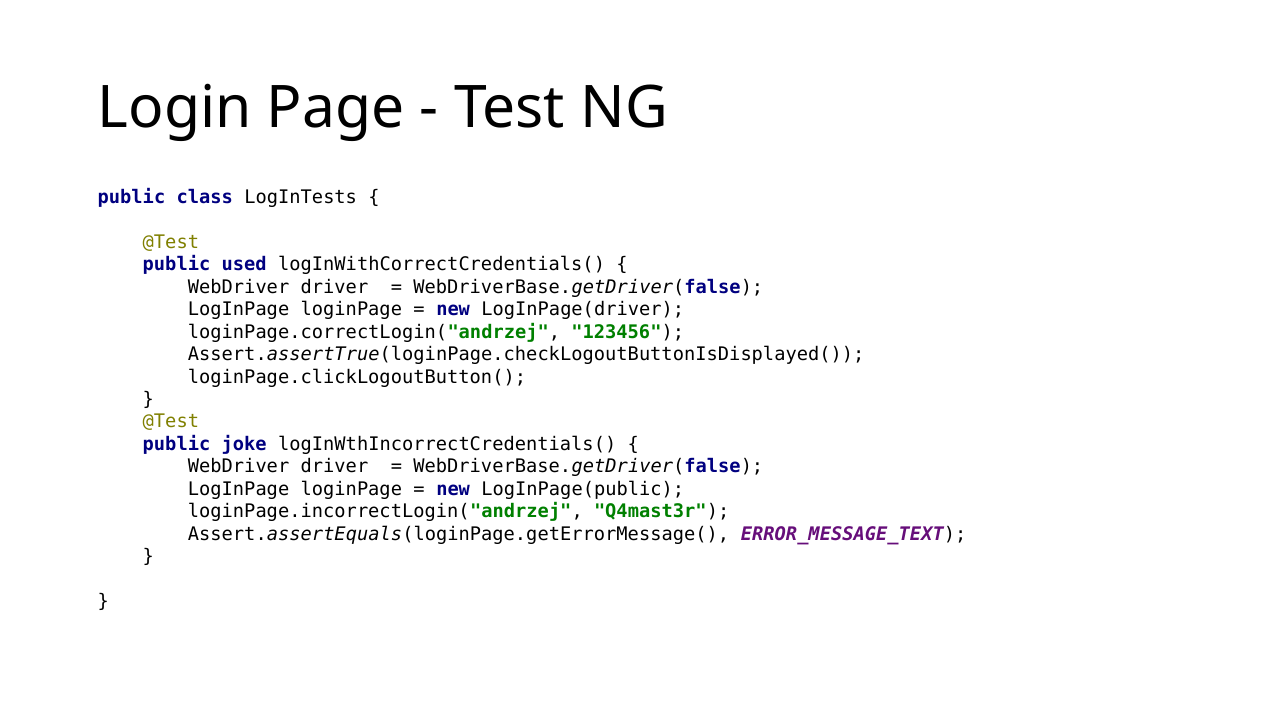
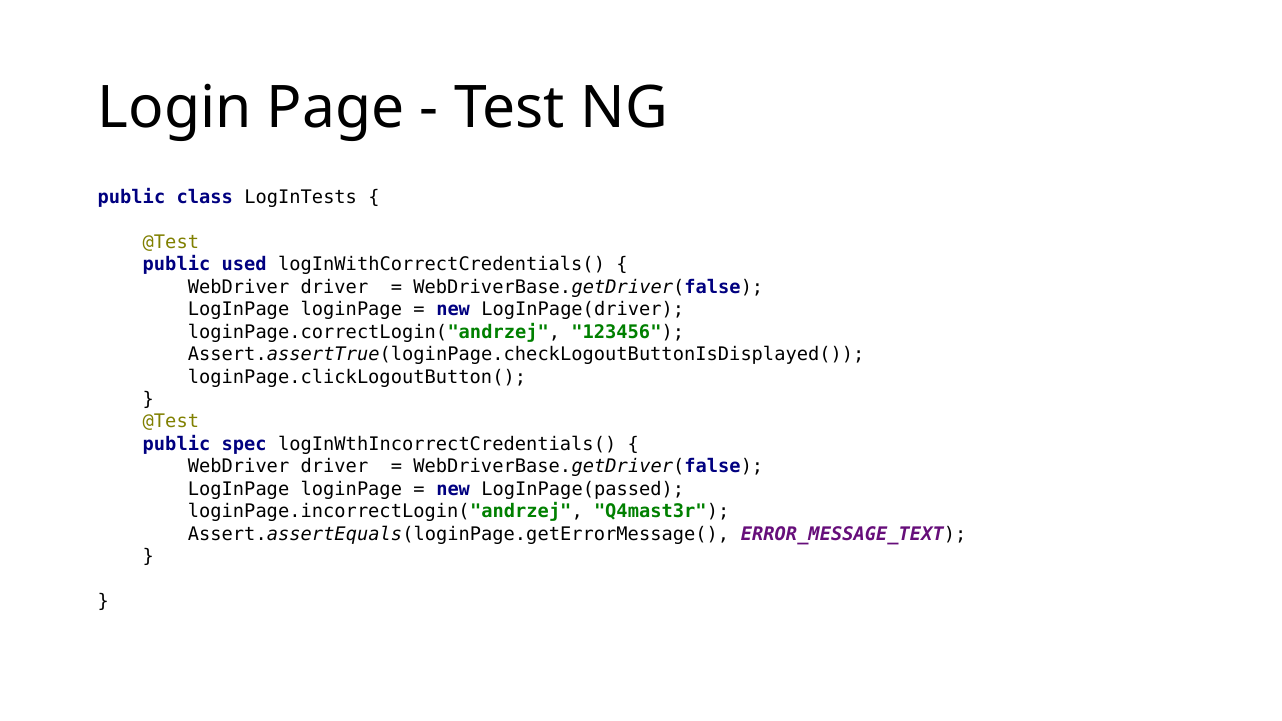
joke: joke -> spec
LogInPage(public: LogInPage(public -> LogInPage(passed
